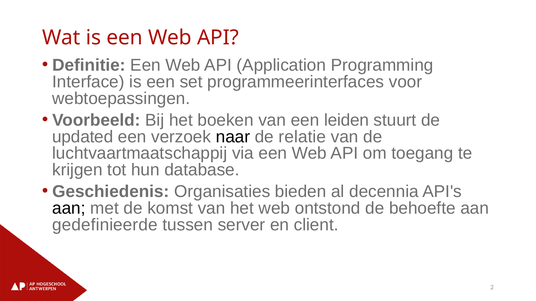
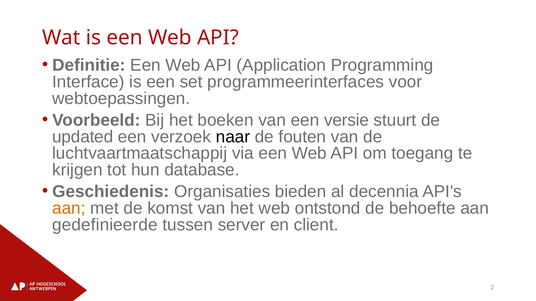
leiden: leiden -> versie
relatie: relatie -> fouten
aan at (69, 209) colour: black -> orange
